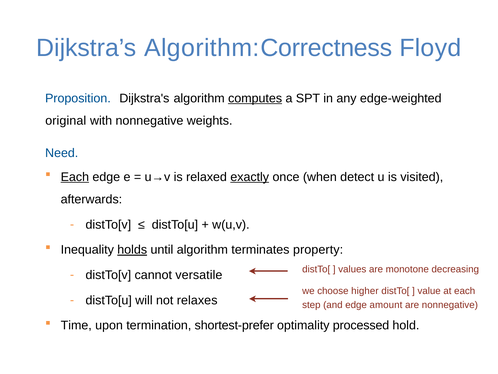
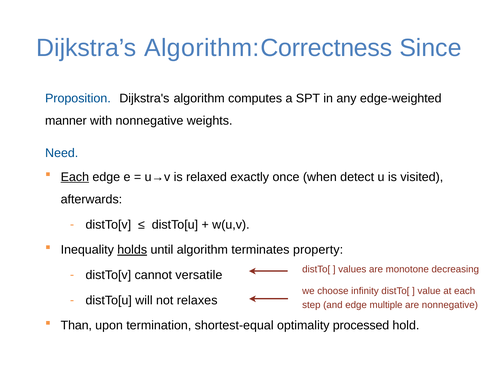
Floyd: Floyd -> Since
computes underline: present -> none
original: original -> manner
exactly underline: present -> none
higher: higher -> infinity
amount: amount -> multiple
Time: Time -> Than
shortest-prefer: shortest-prefer -> shortest-equal
